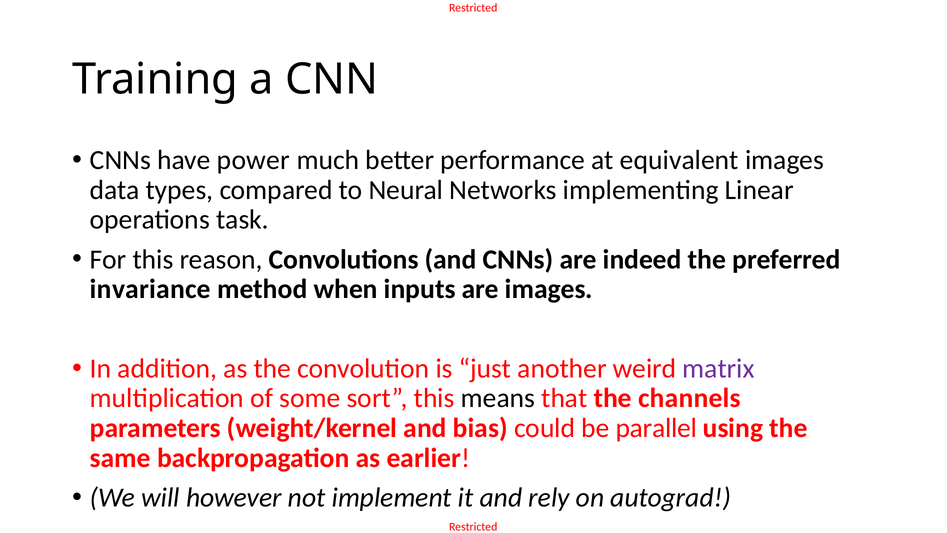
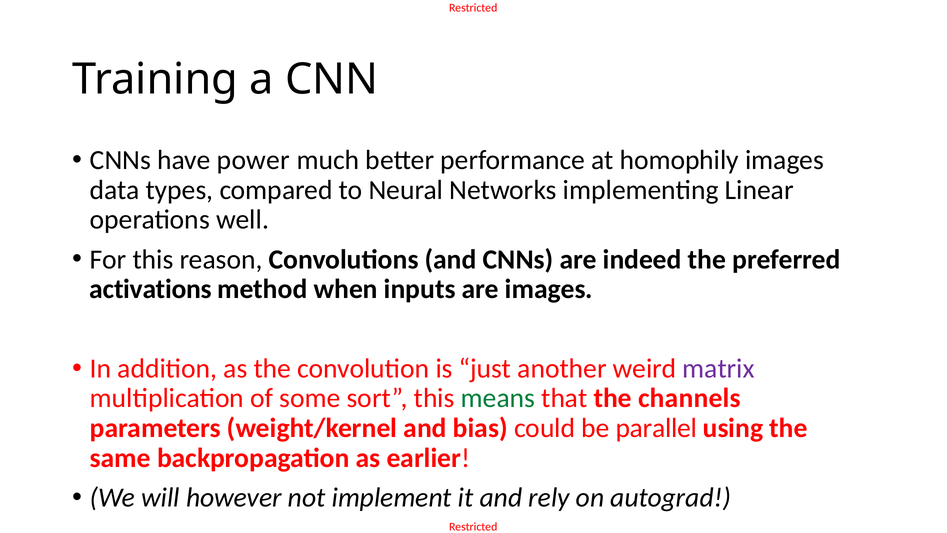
equivalent: equivalent -> homophily
task: task -> well
invariance: invariance -> activations
means colour: black -> green
